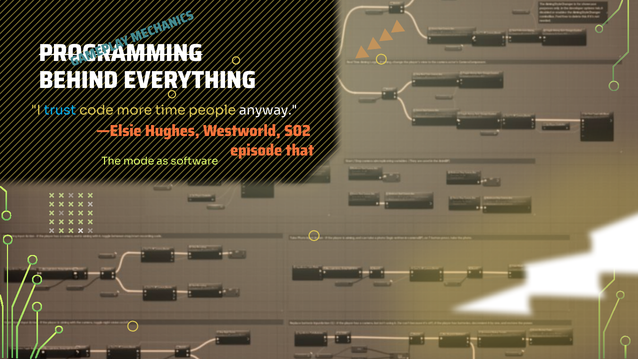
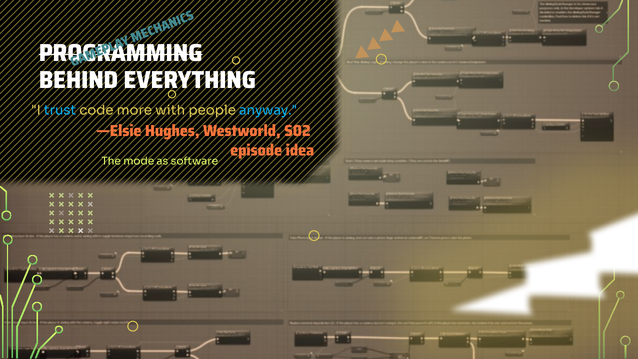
time: time -> with
anyway colour: white -> light blue
that: that -> idea
